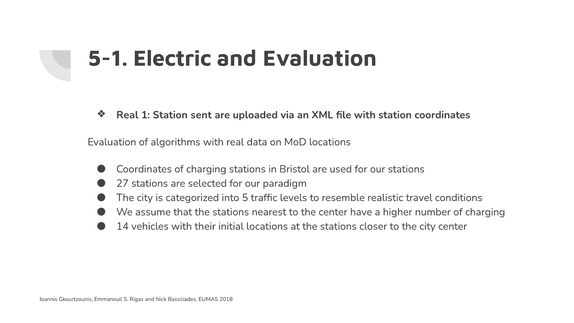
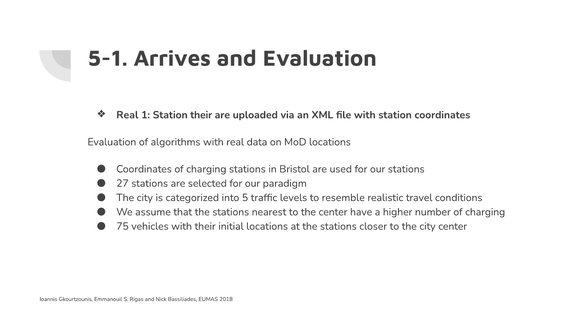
Electric: Electric -> Arrives
Station sent: sent -> their
14: 14 -> 75
